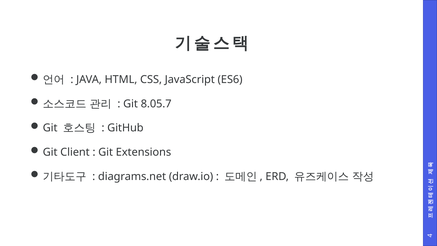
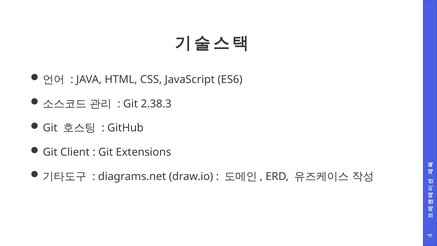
8.05.7: 8.05.7 -> 2.38.3
